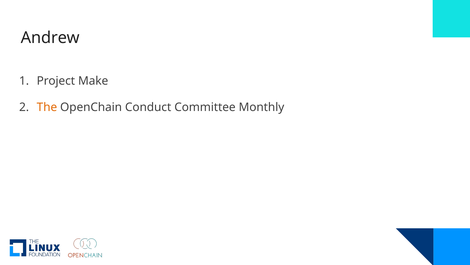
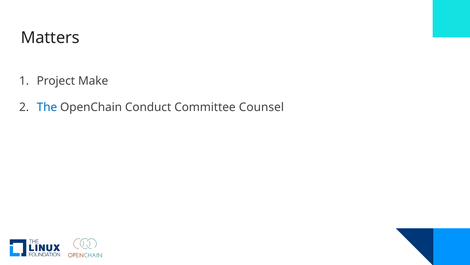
Andrew: Andrew -> Matters
The colour: orange -> blue
Monthly: Monthly -> Counsel
